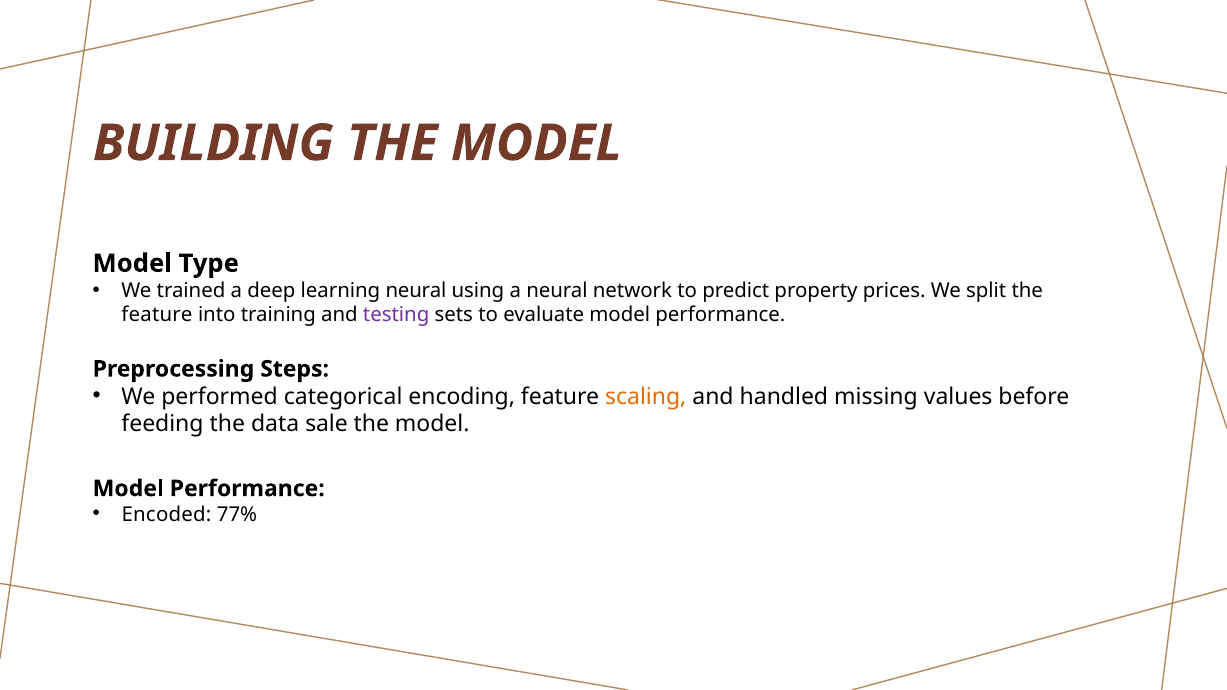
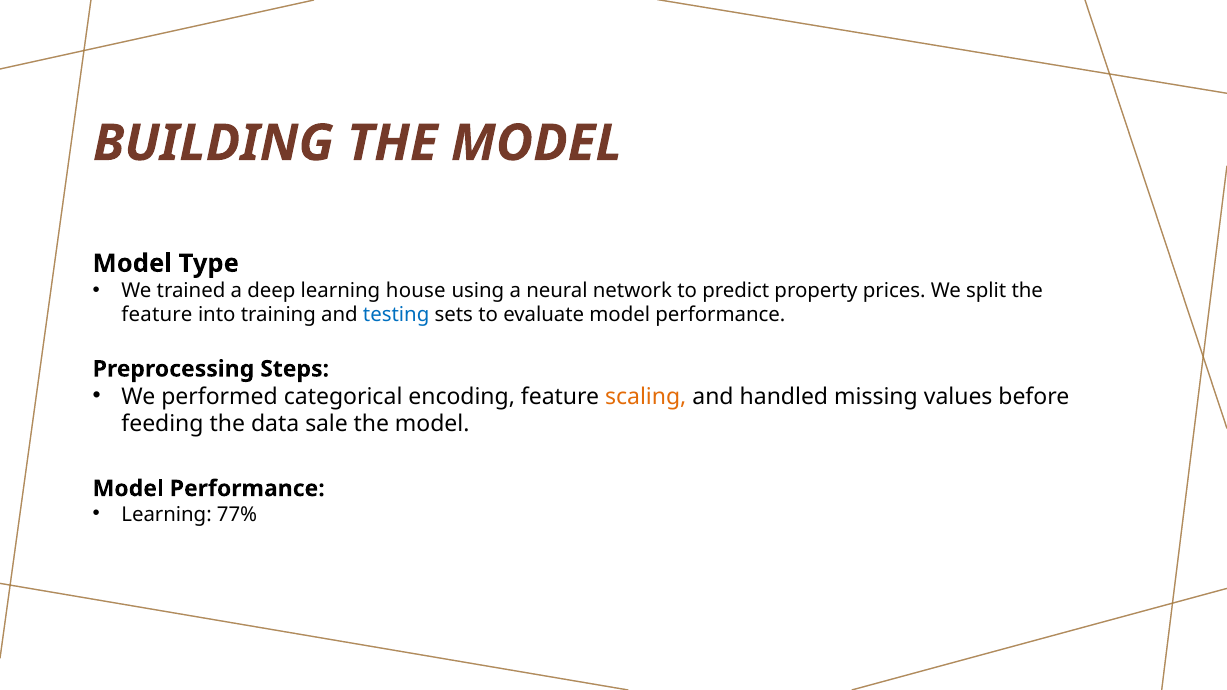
learning neural: neural -> house
testing colour: purple -> blue
Encoded at (166, 515): Encoded -> Learning
